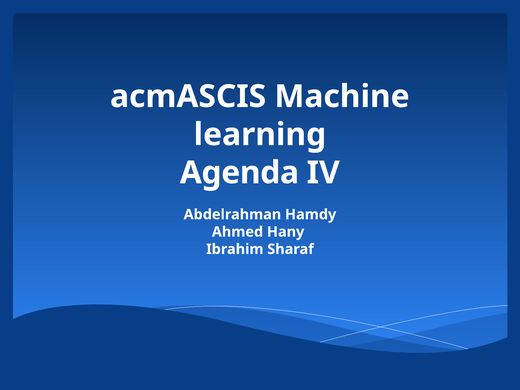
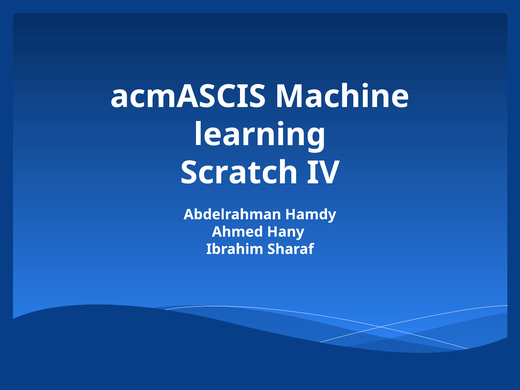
Agenda: Agenda -> Scratch
